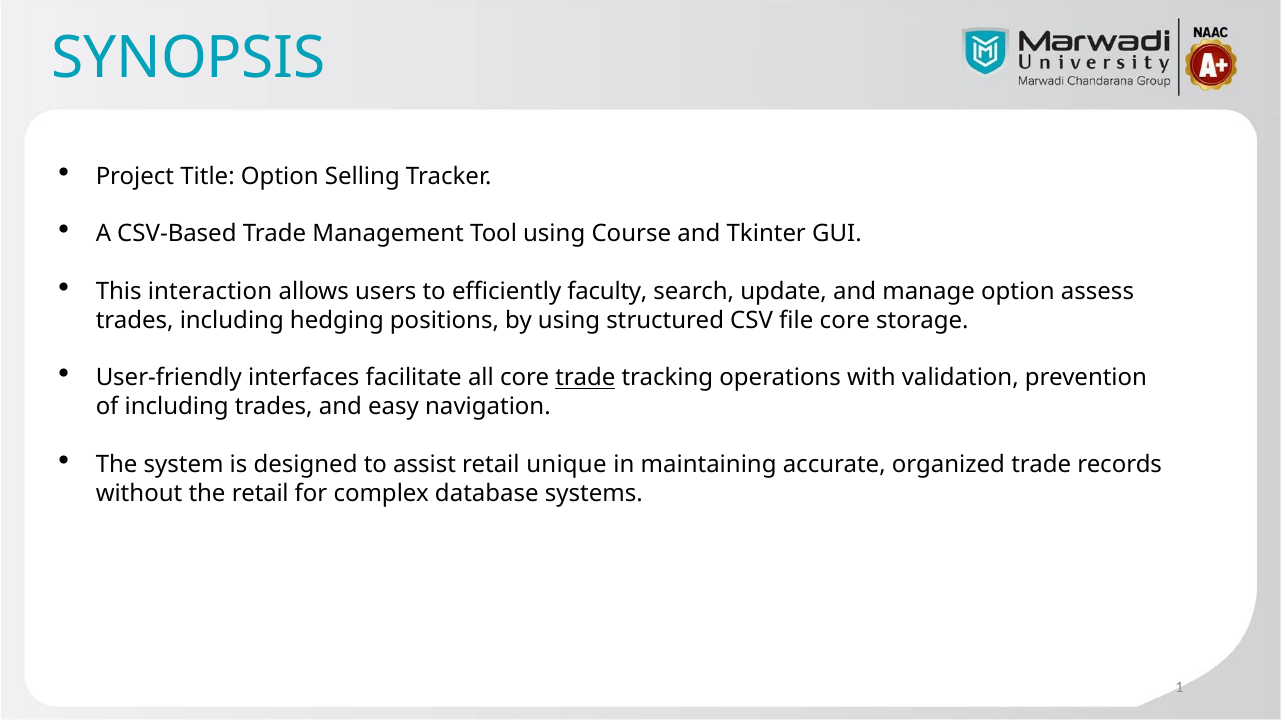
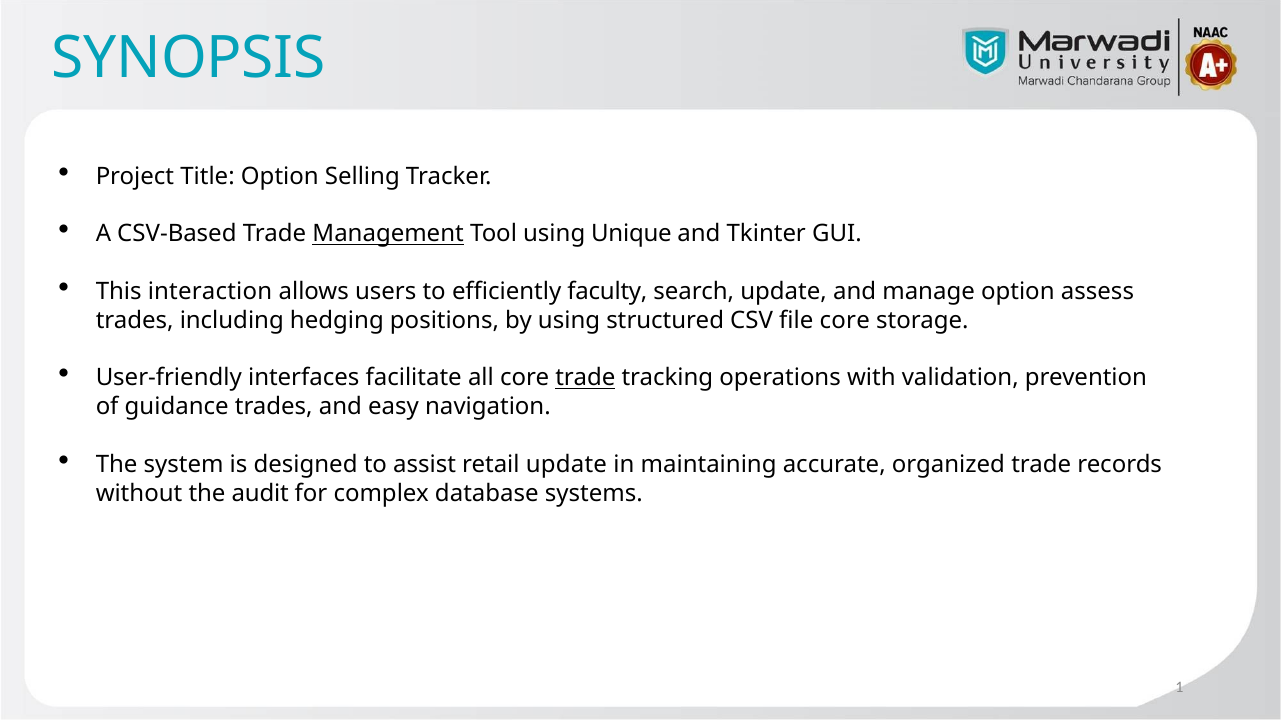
Management underline: none -> present
Course: Course -> Unique
of including: including -> guidance
retail unique: unique -> update
the retail: retail -> audit
